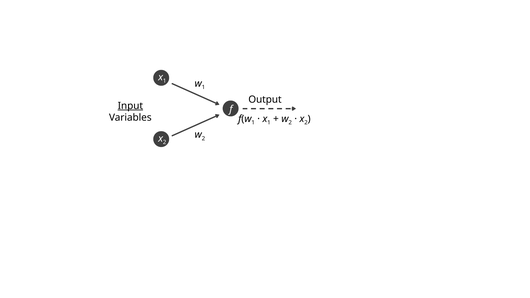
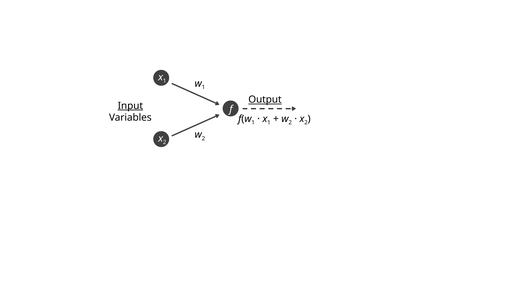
Output underline: none -> present
